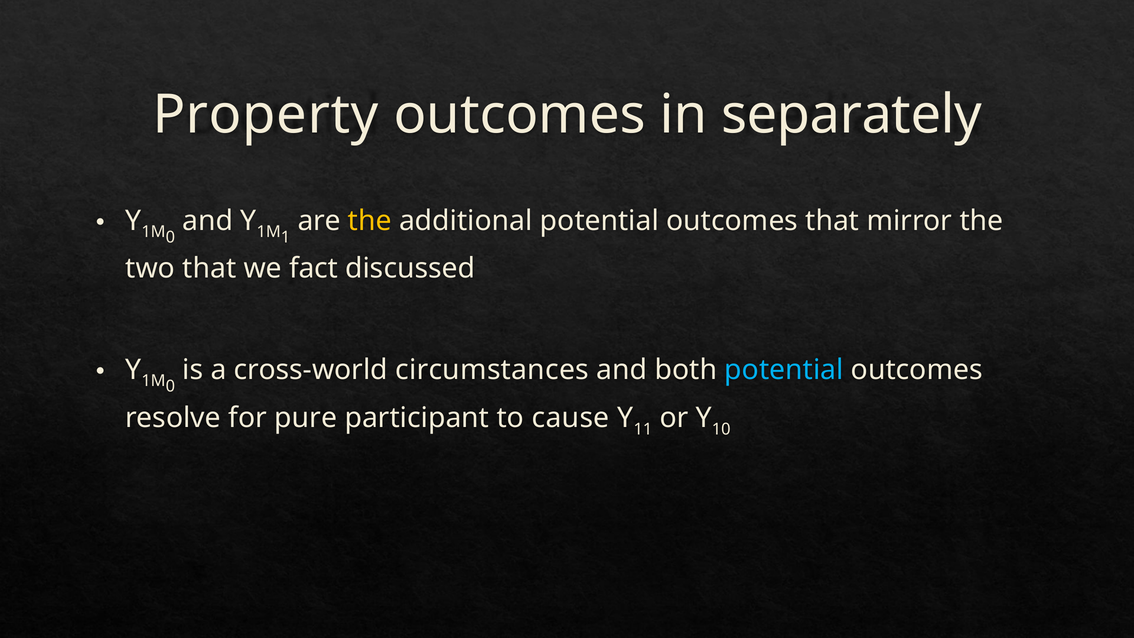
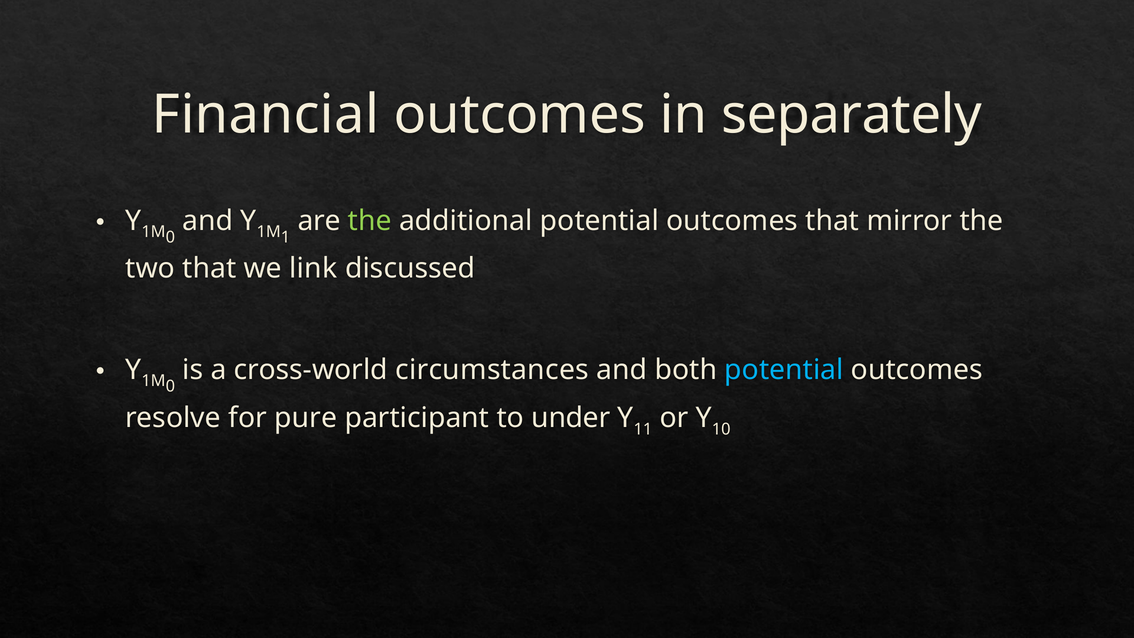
Property: Property -> Financial
the at (370, 221) colour: yellow -> light green
fact: fact -> link
cause: cause -> under
